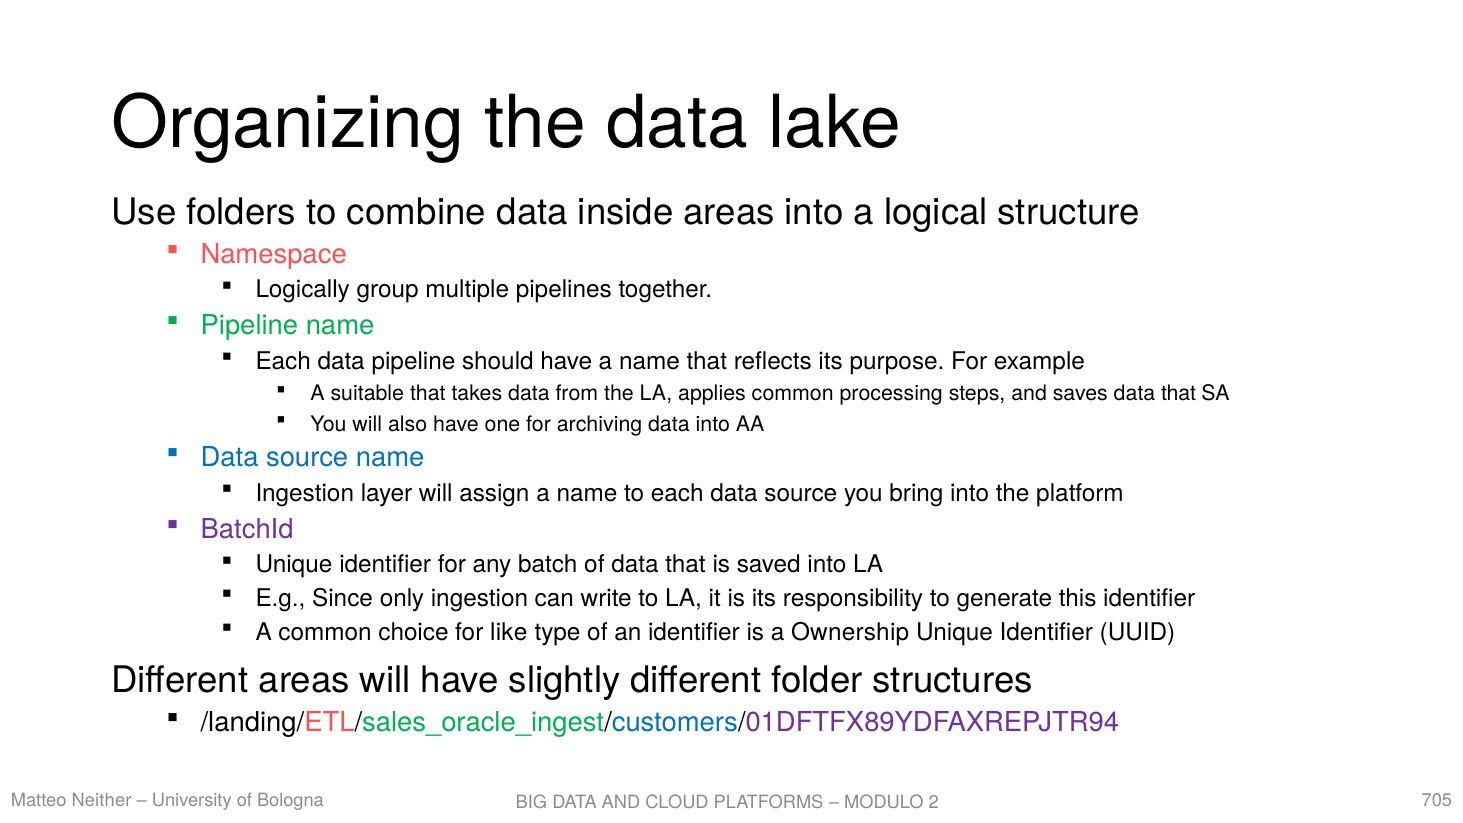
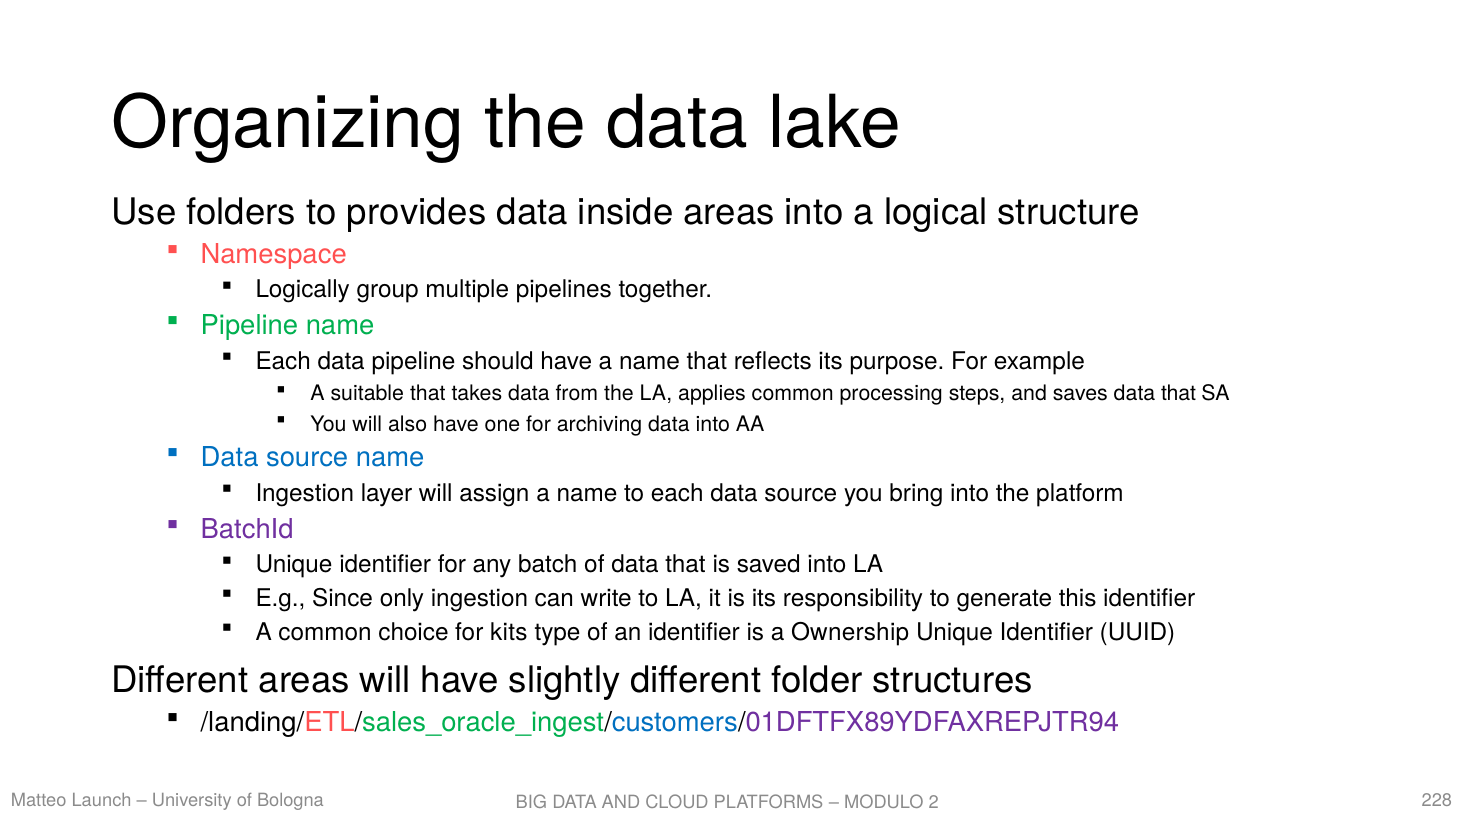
combine: combine -> provides
like: like -> kits
Neither: Neither -> Launch
705: 705 -> 228
